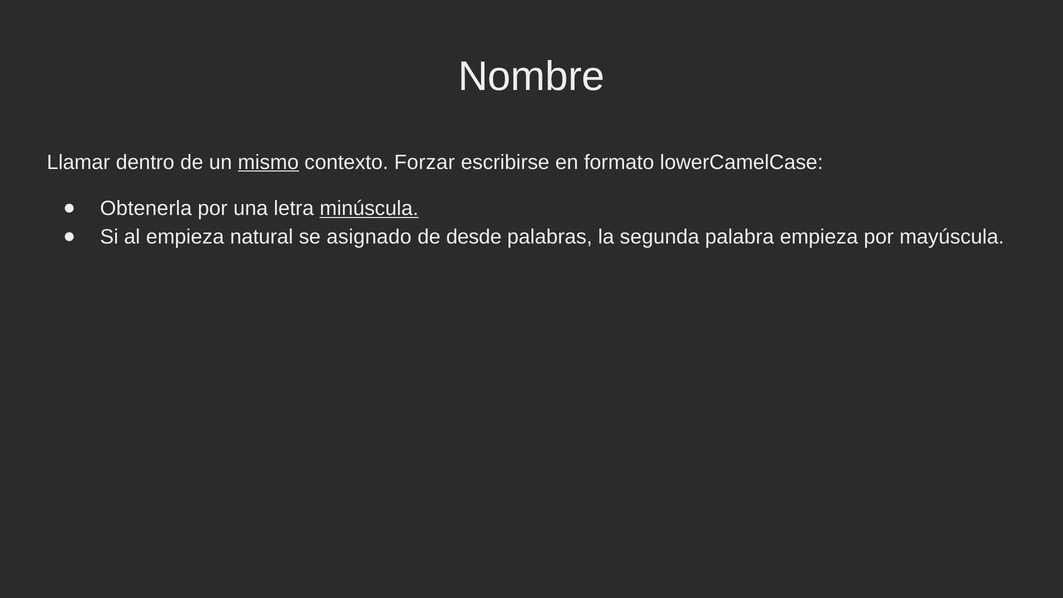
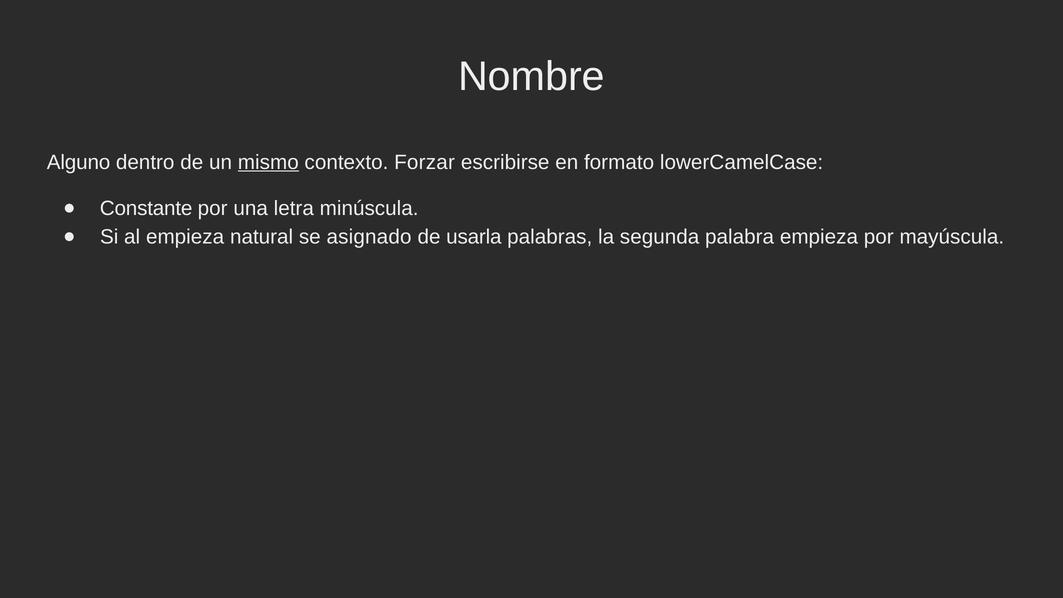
Llamar: Llamar -> Alguno
Obtenerla: Obtenerla -> Constante
minúscula underline: present -> none
desde: desde -> usarla
